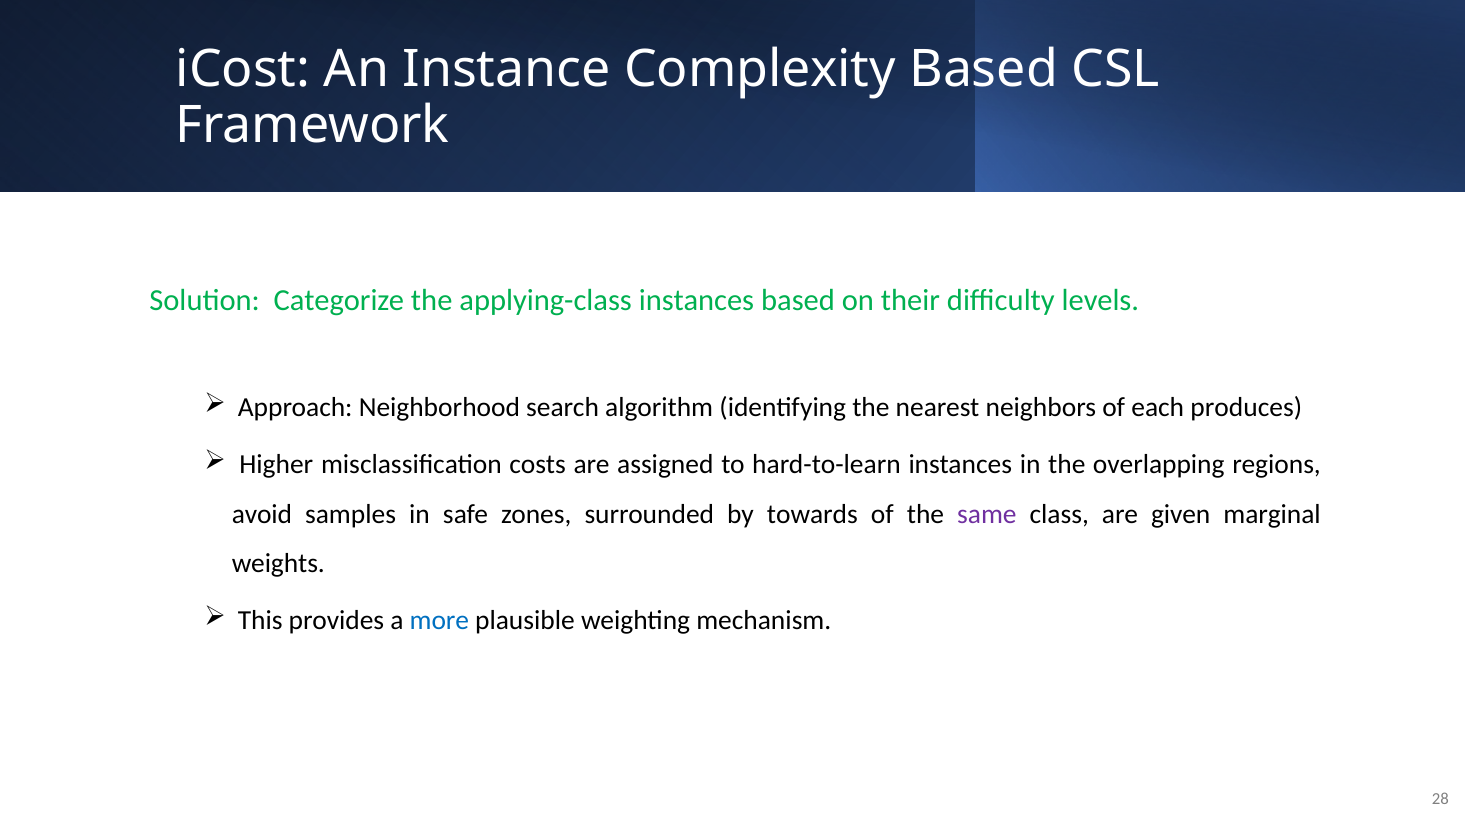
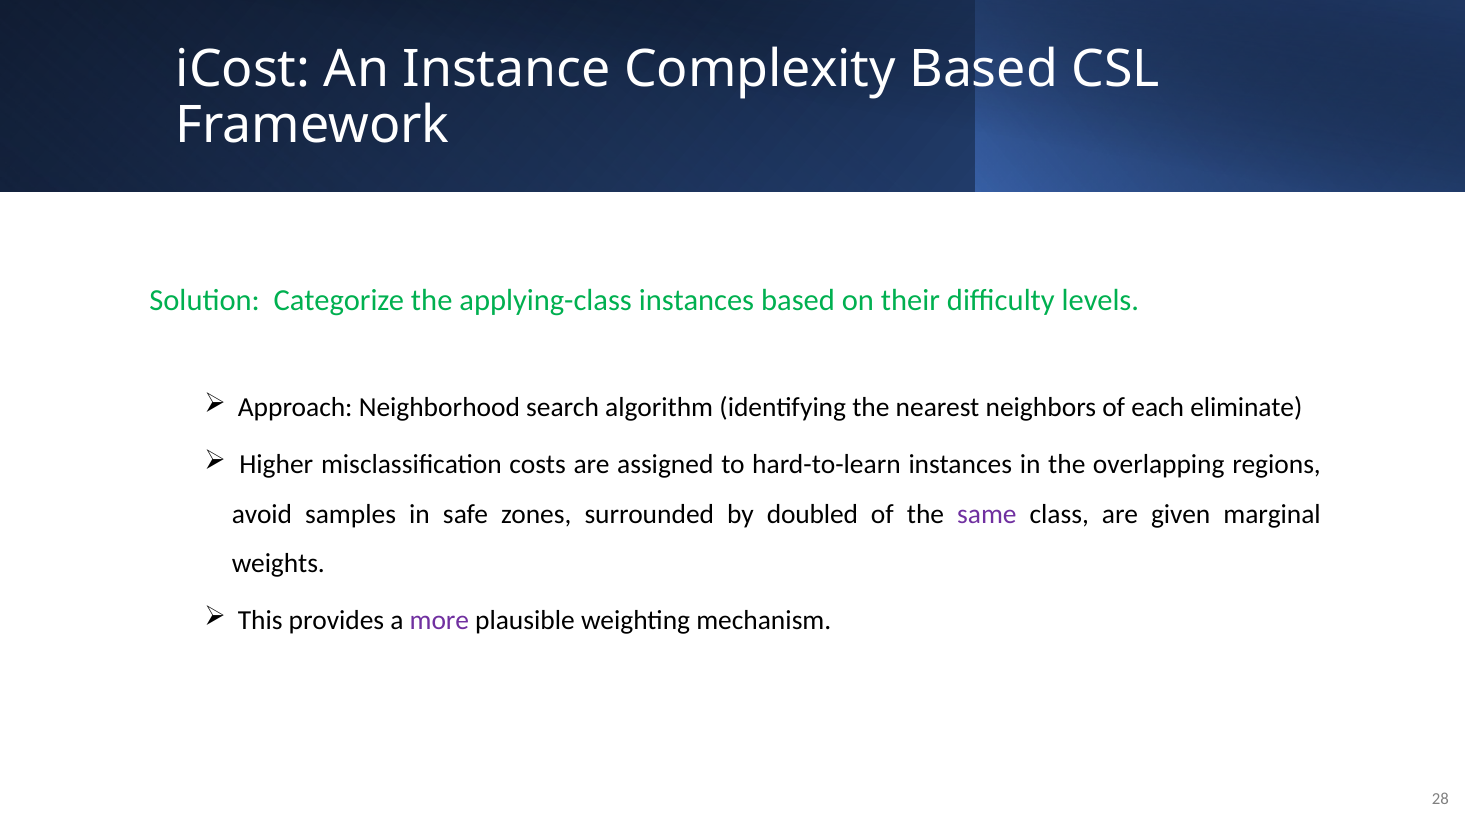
produces: produces -> eliminate
towards: towards -> doubled
more colour: blue -> purple
